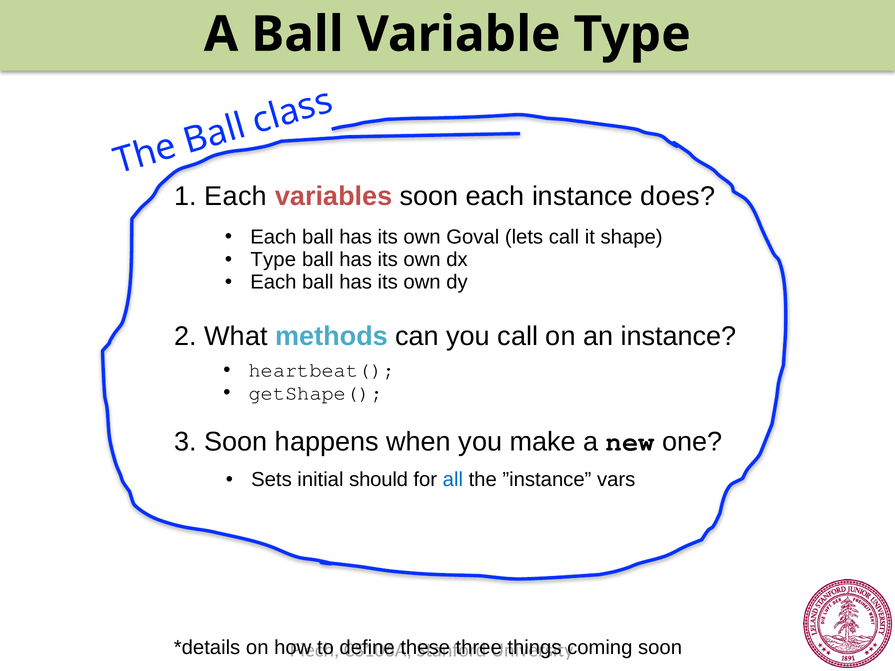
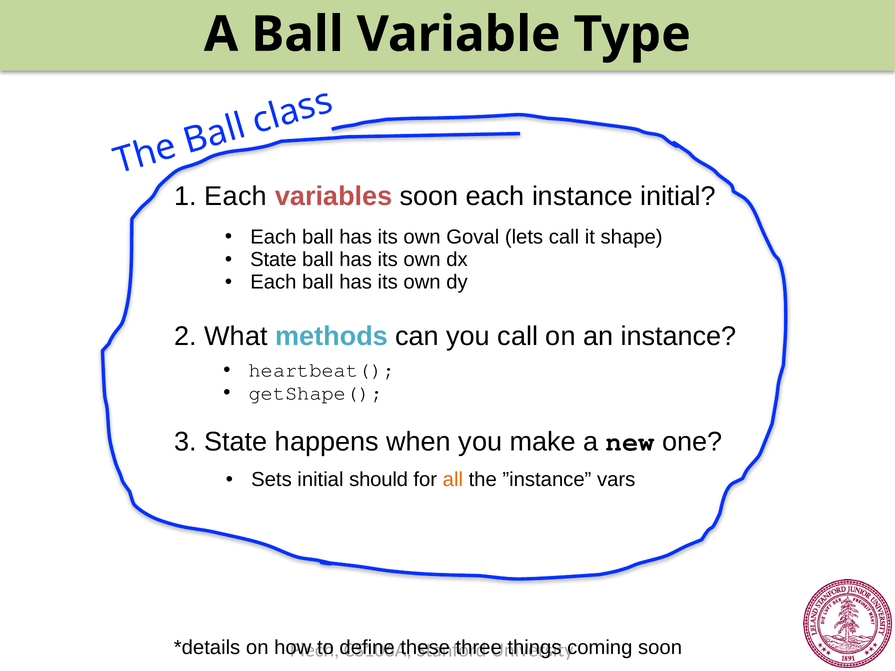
instance does: does -> initial
Type at (273, 260): Type -> State
3 Soon: Soon -> State
all colour: blue -> orange
